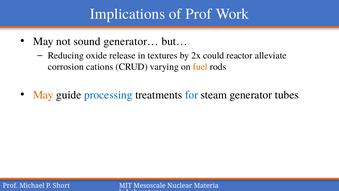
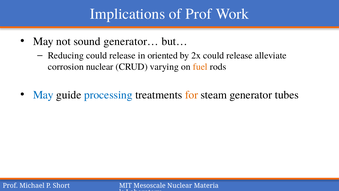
Reducing oxide: oxide -> could
textures: textures -> oriented
2x could reactor: reactor -> release
corrosion cations: cations -> nuclear
May at (43, 95) colour: orange -> blue
for colour: blue -> orange
